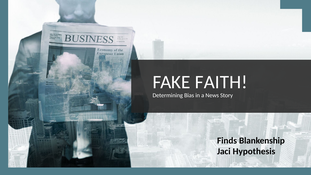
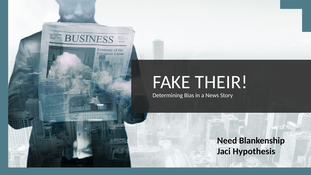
FAITH: FAITH -> THEIR
Finds: Finds -> Need
